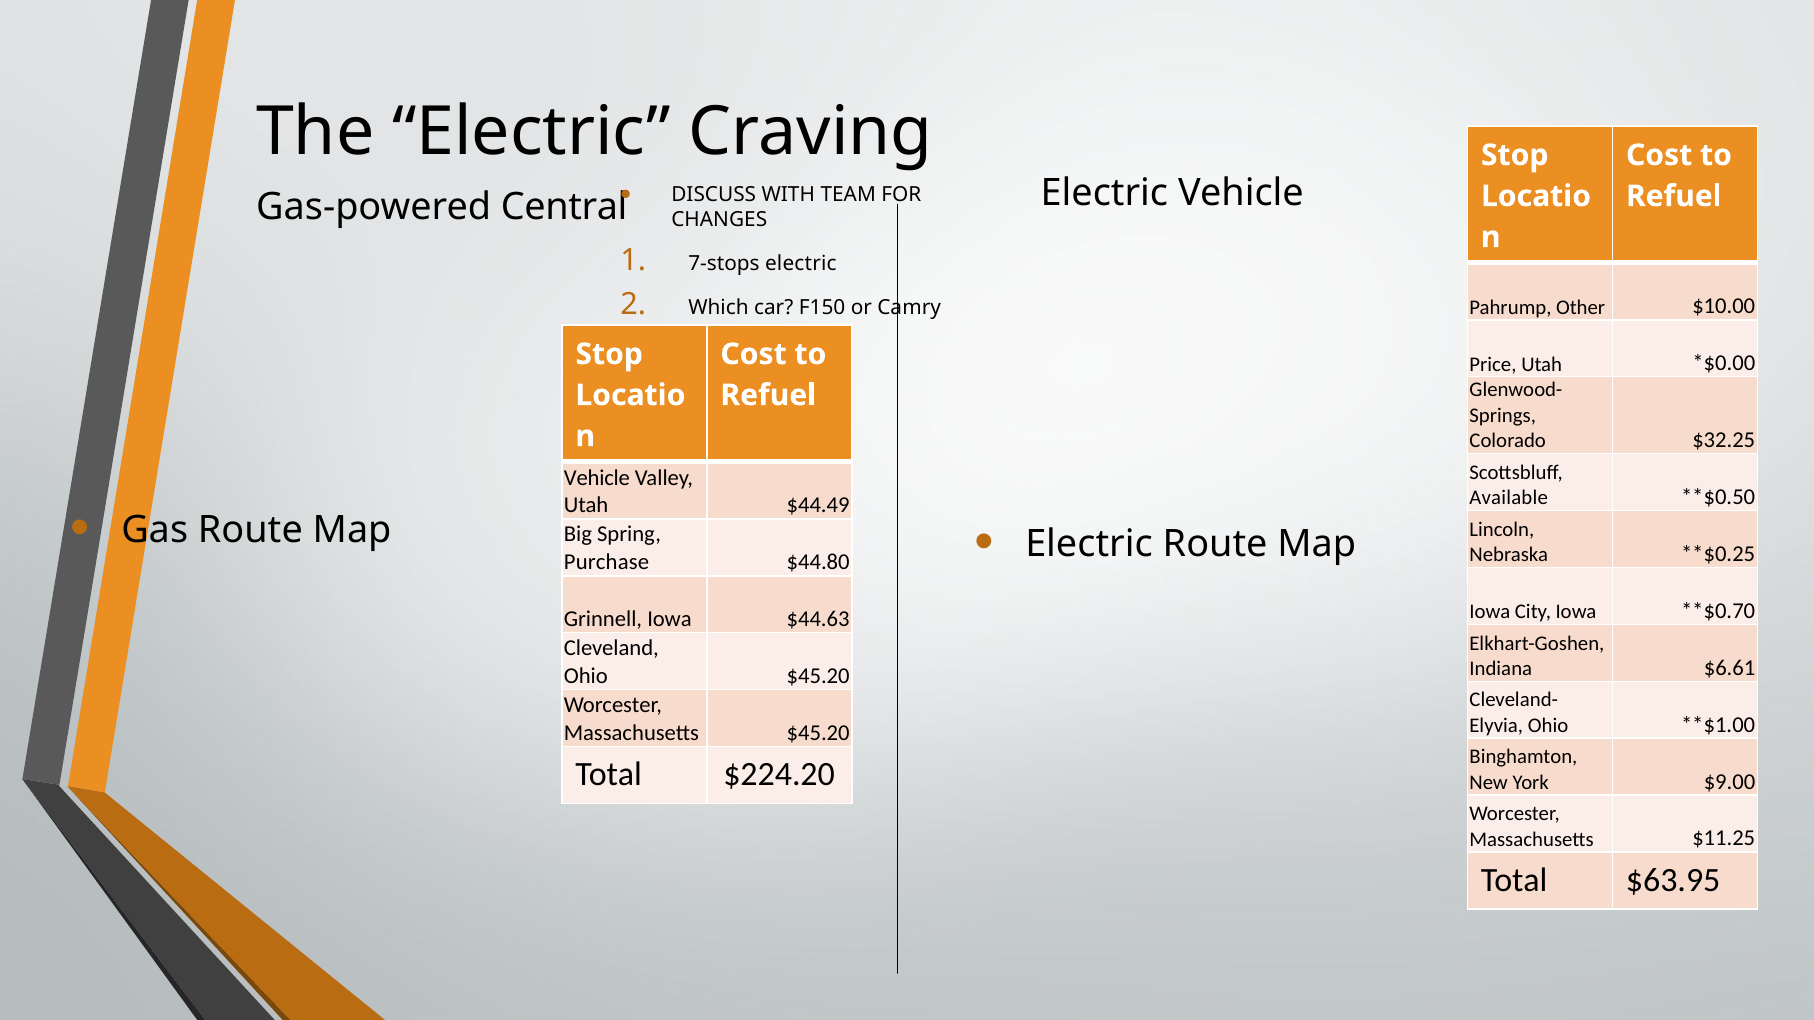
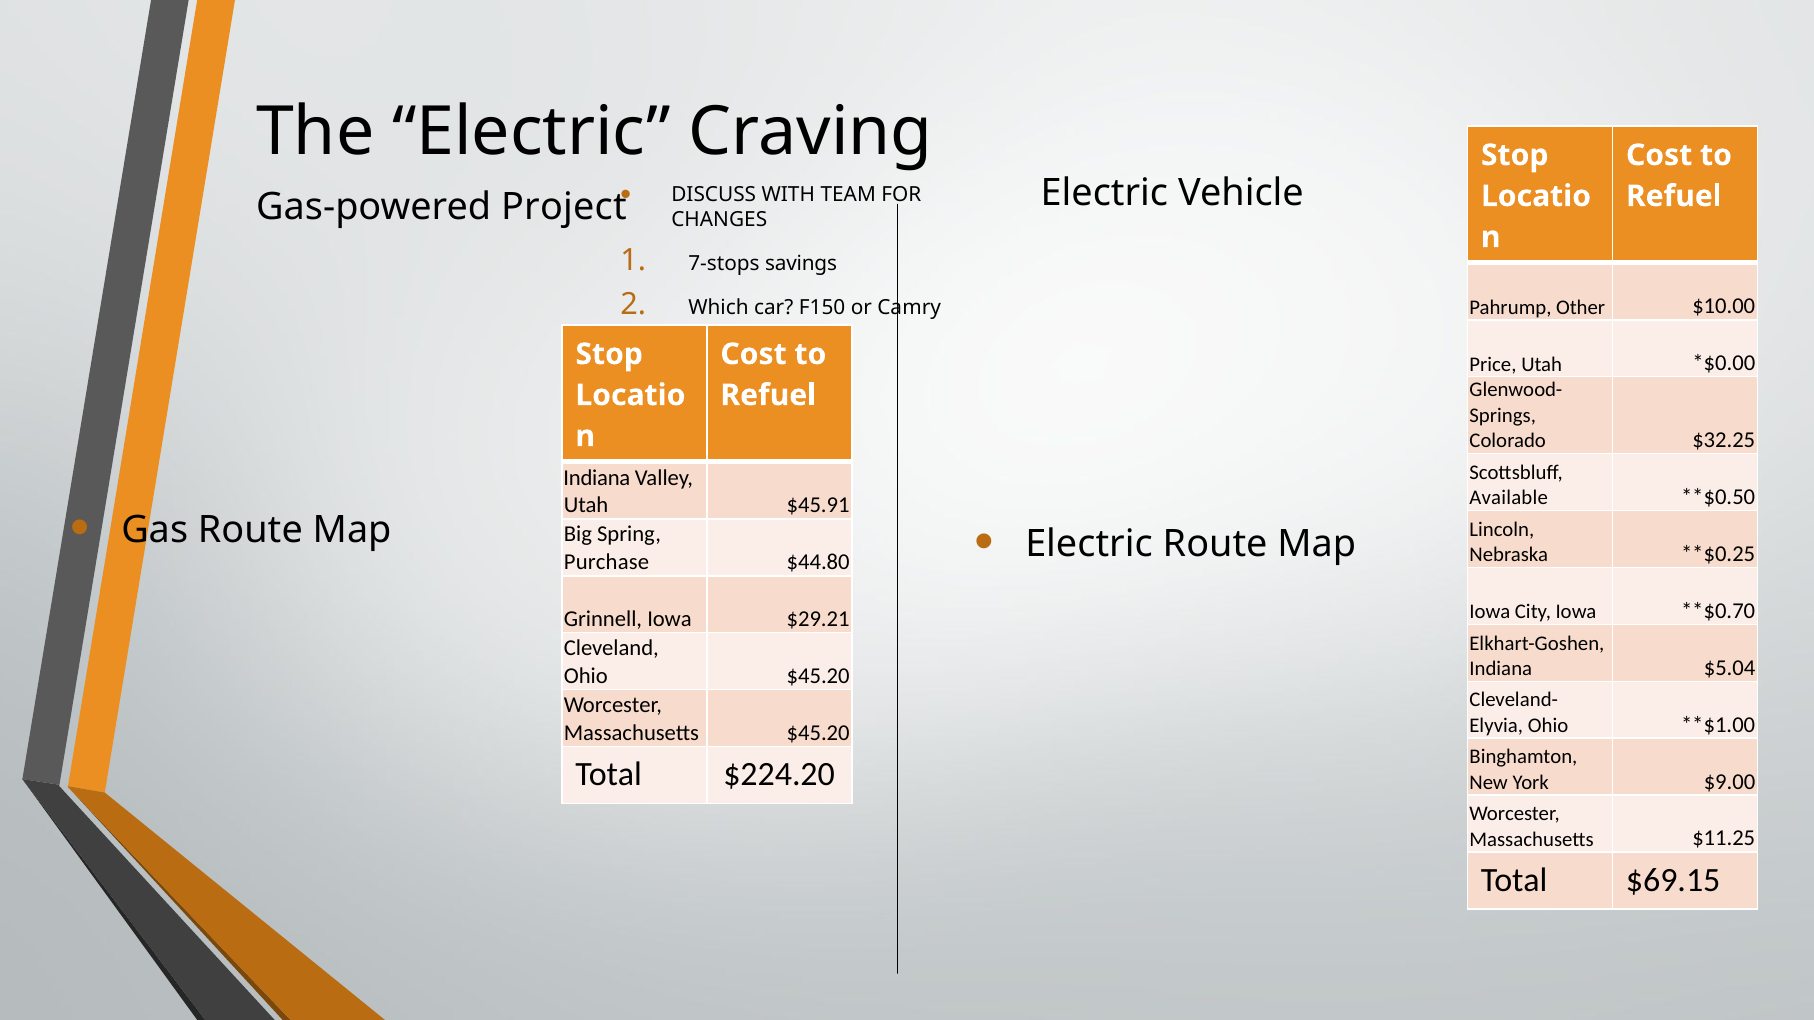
Central: Central -> Project
7-stops electric: electric -> savings
Vehicle at (597, 478): Vehicle -> Indiana
$44.49: $44.49 -> $45.91
$44.63: $44.63 -> $29.21
$6.61: $6.61 -> $5.04
$63.95: $63.95 -> $69.15
